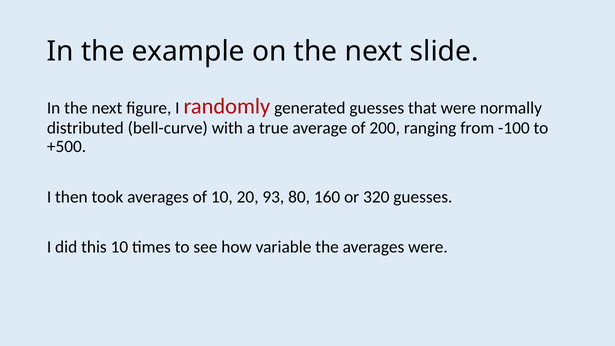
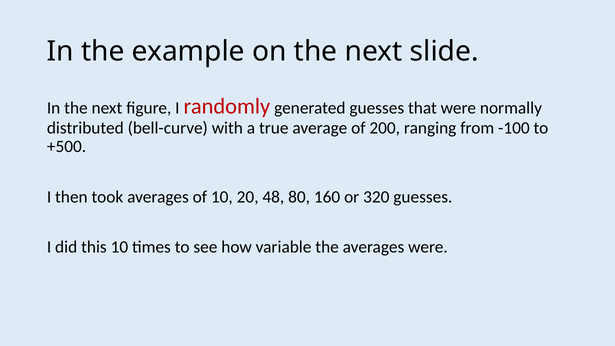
93: 93 -> 48
